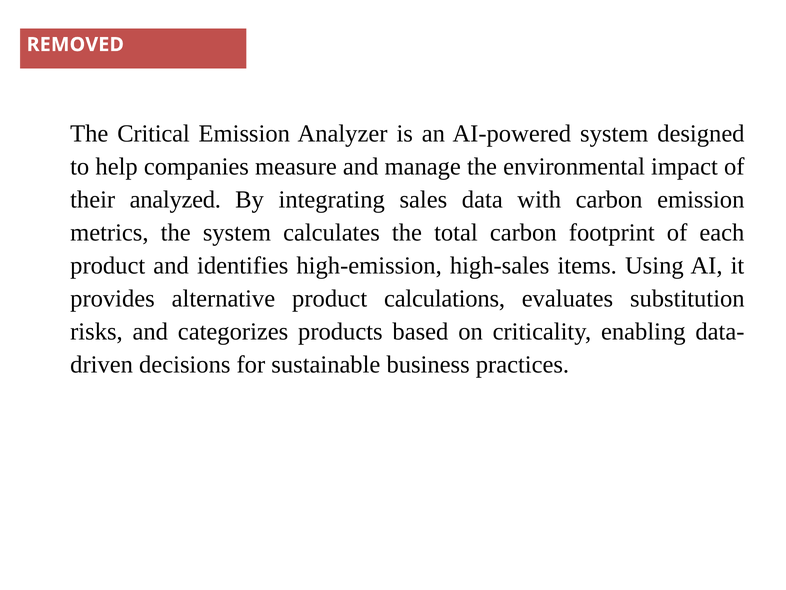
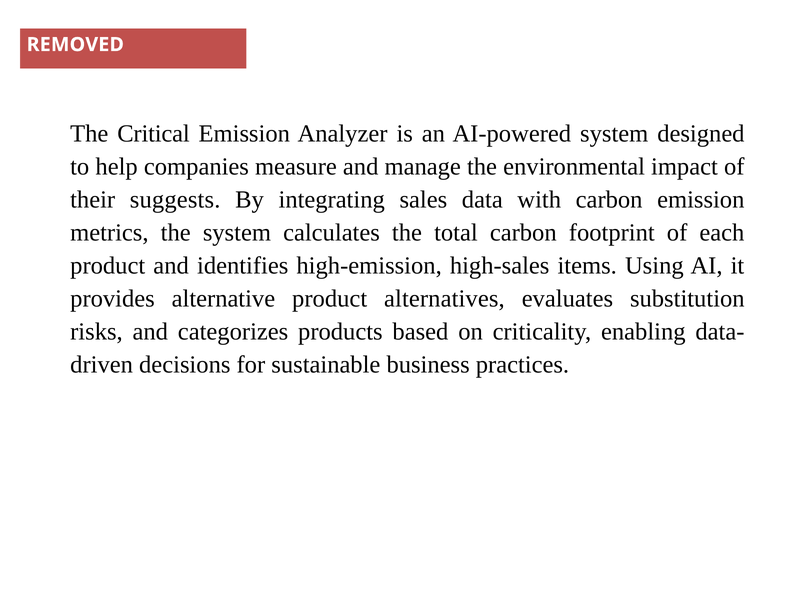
analyzed: analyzed -> suggests
calculations: calculations -> alternatives
